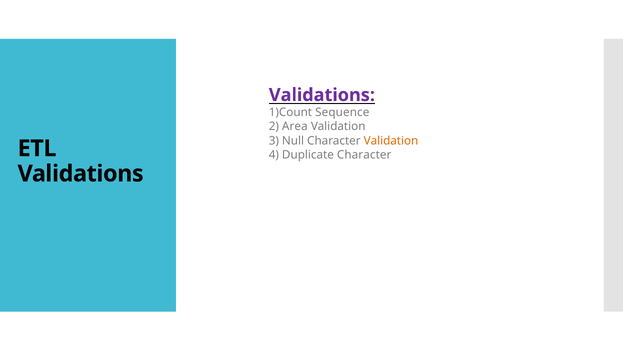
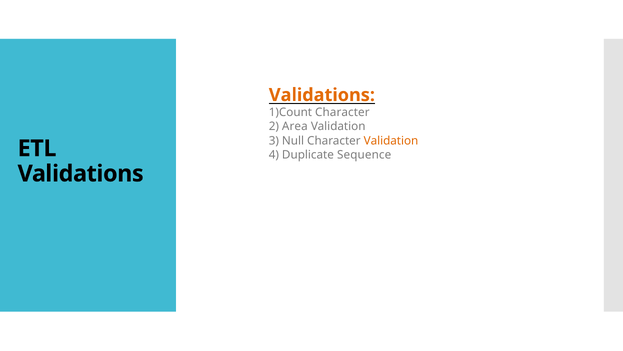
Validations at (322, 95) colour: purple -> orange
1)Count Sequence: Sequence -> Character
Duplicate Character: Character -> Sequence
